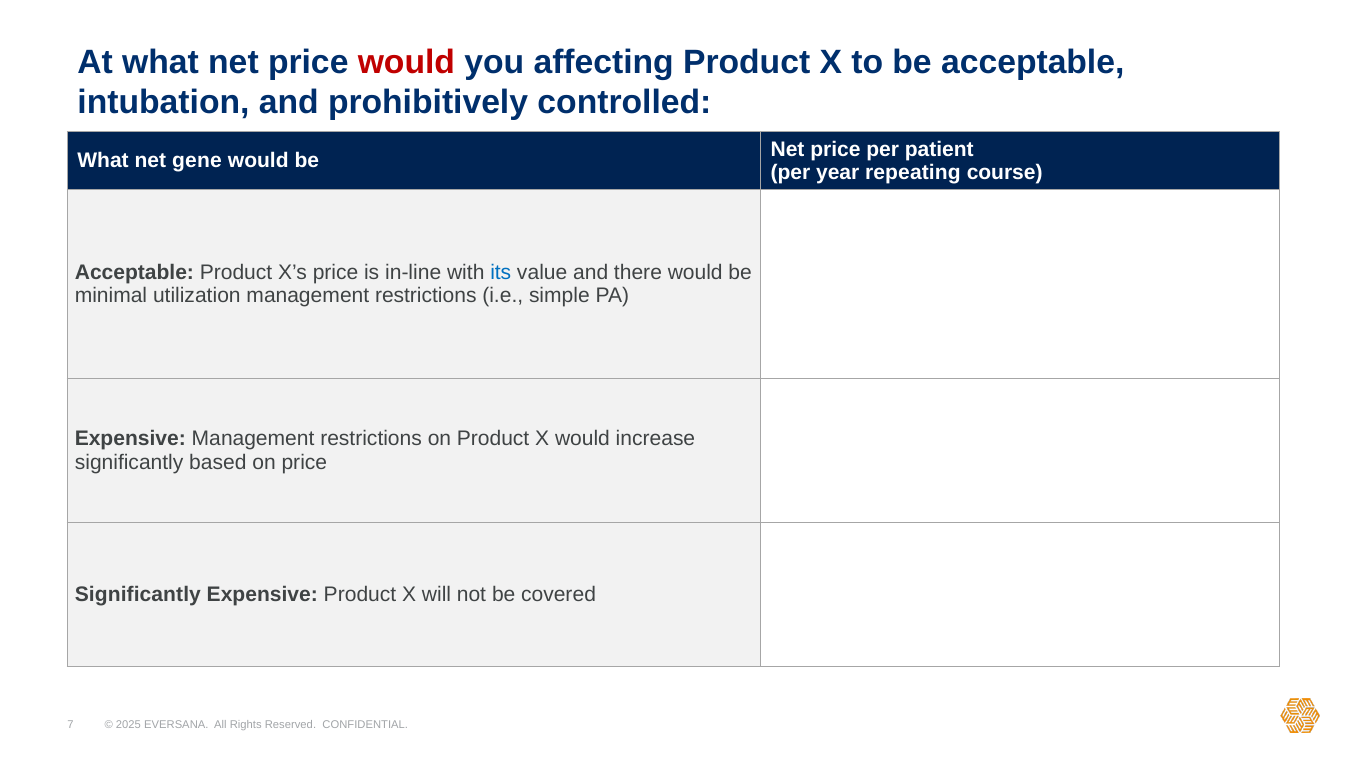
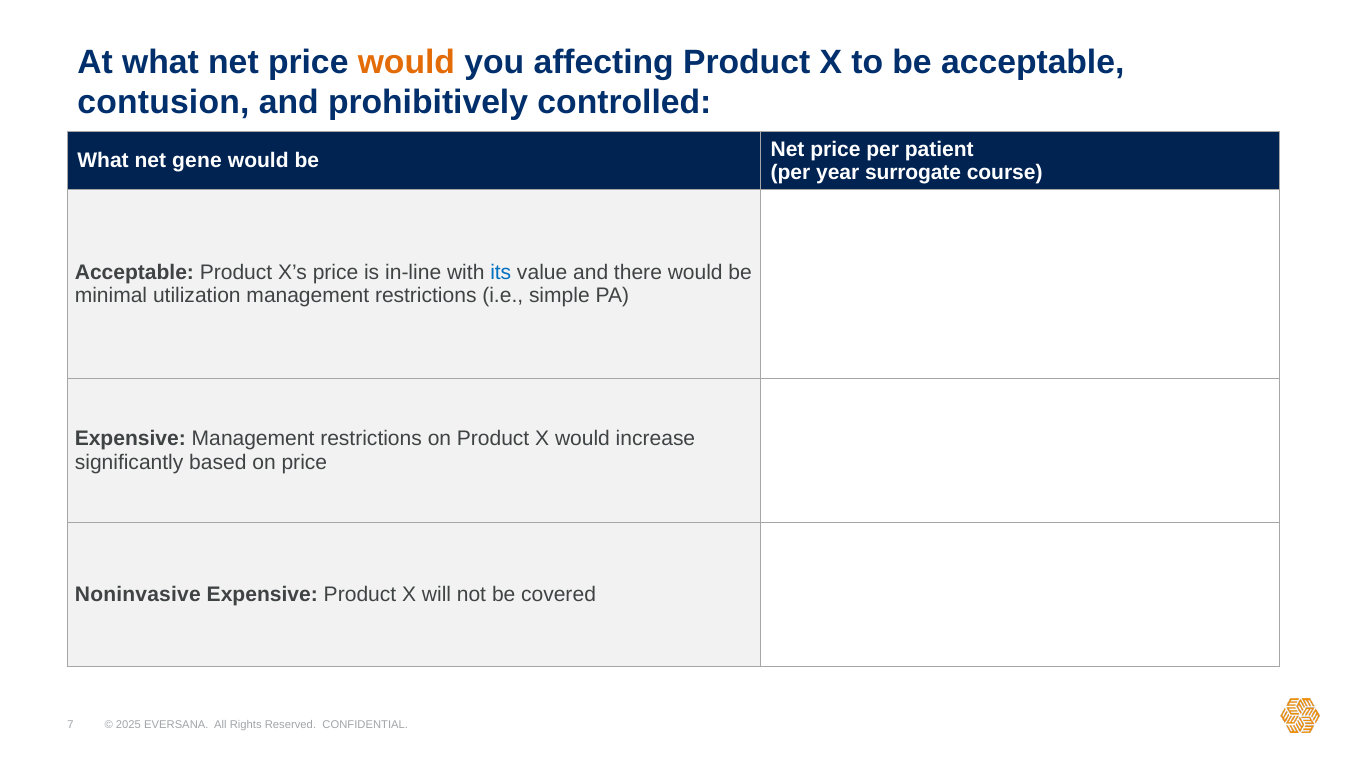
would at (406, 62) colour: red -> orange
intubation: intubation -> contusion
repeating: repeating -> surrogate
Significantly at (138, 595): Significantly -> Noninvasive
